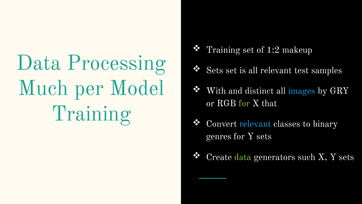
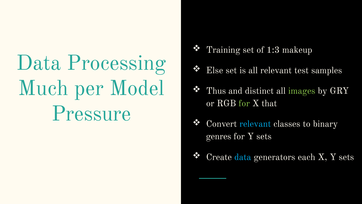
1:2: 1:2 -> 1:3
Sets at (215, 70): Sets -> Else
With: With -> Thus
images colour: light blue -> light green
Training at (91, 113): Training -> Pressure
data at (243, 157) colour: light green -> light blue
such: such -> each
